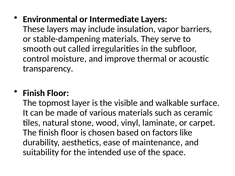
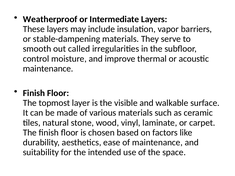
Environmental: Environmental -> Weatherproof
transparency at (48, 69): transparency -> maintenance
